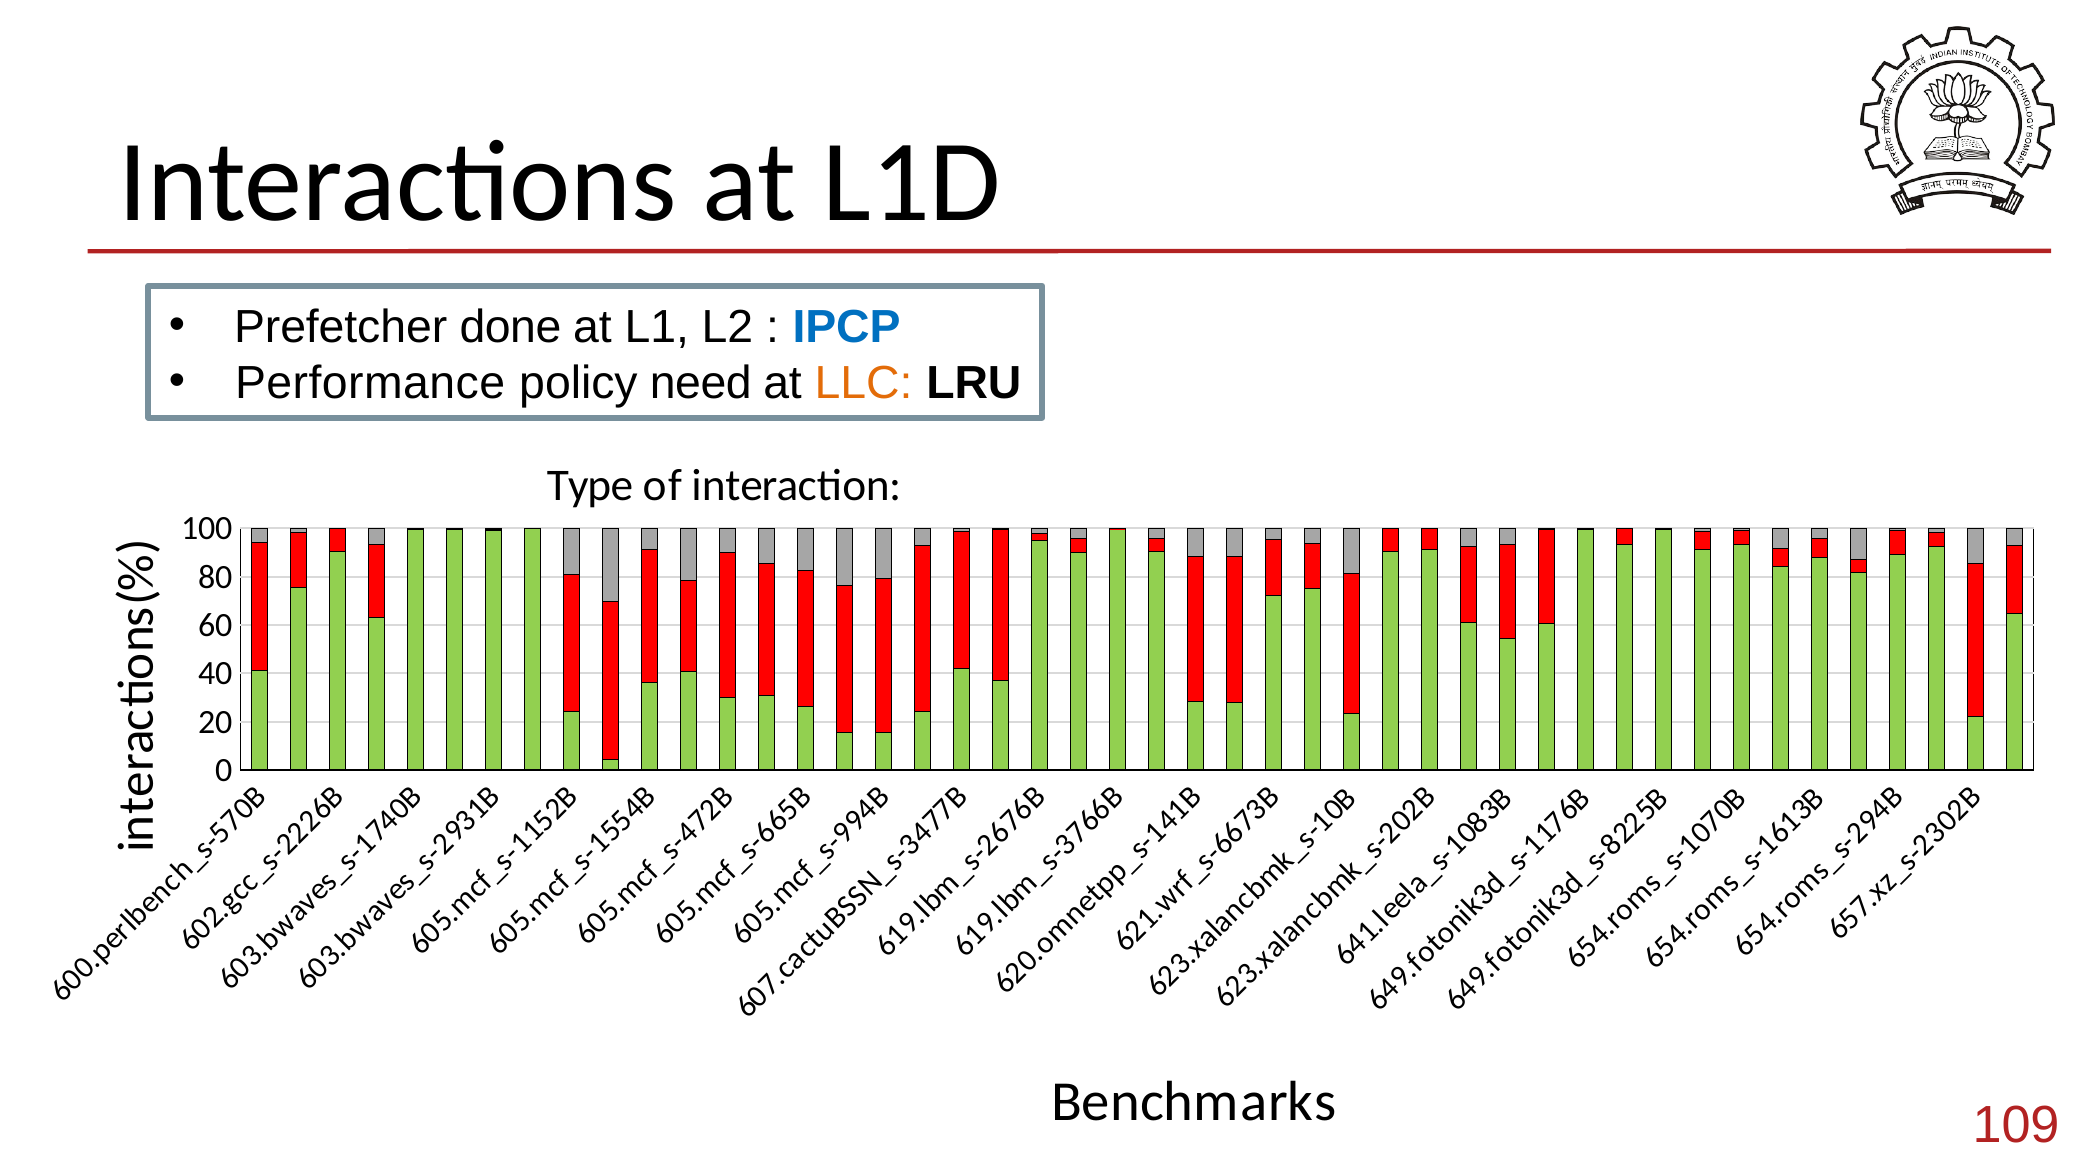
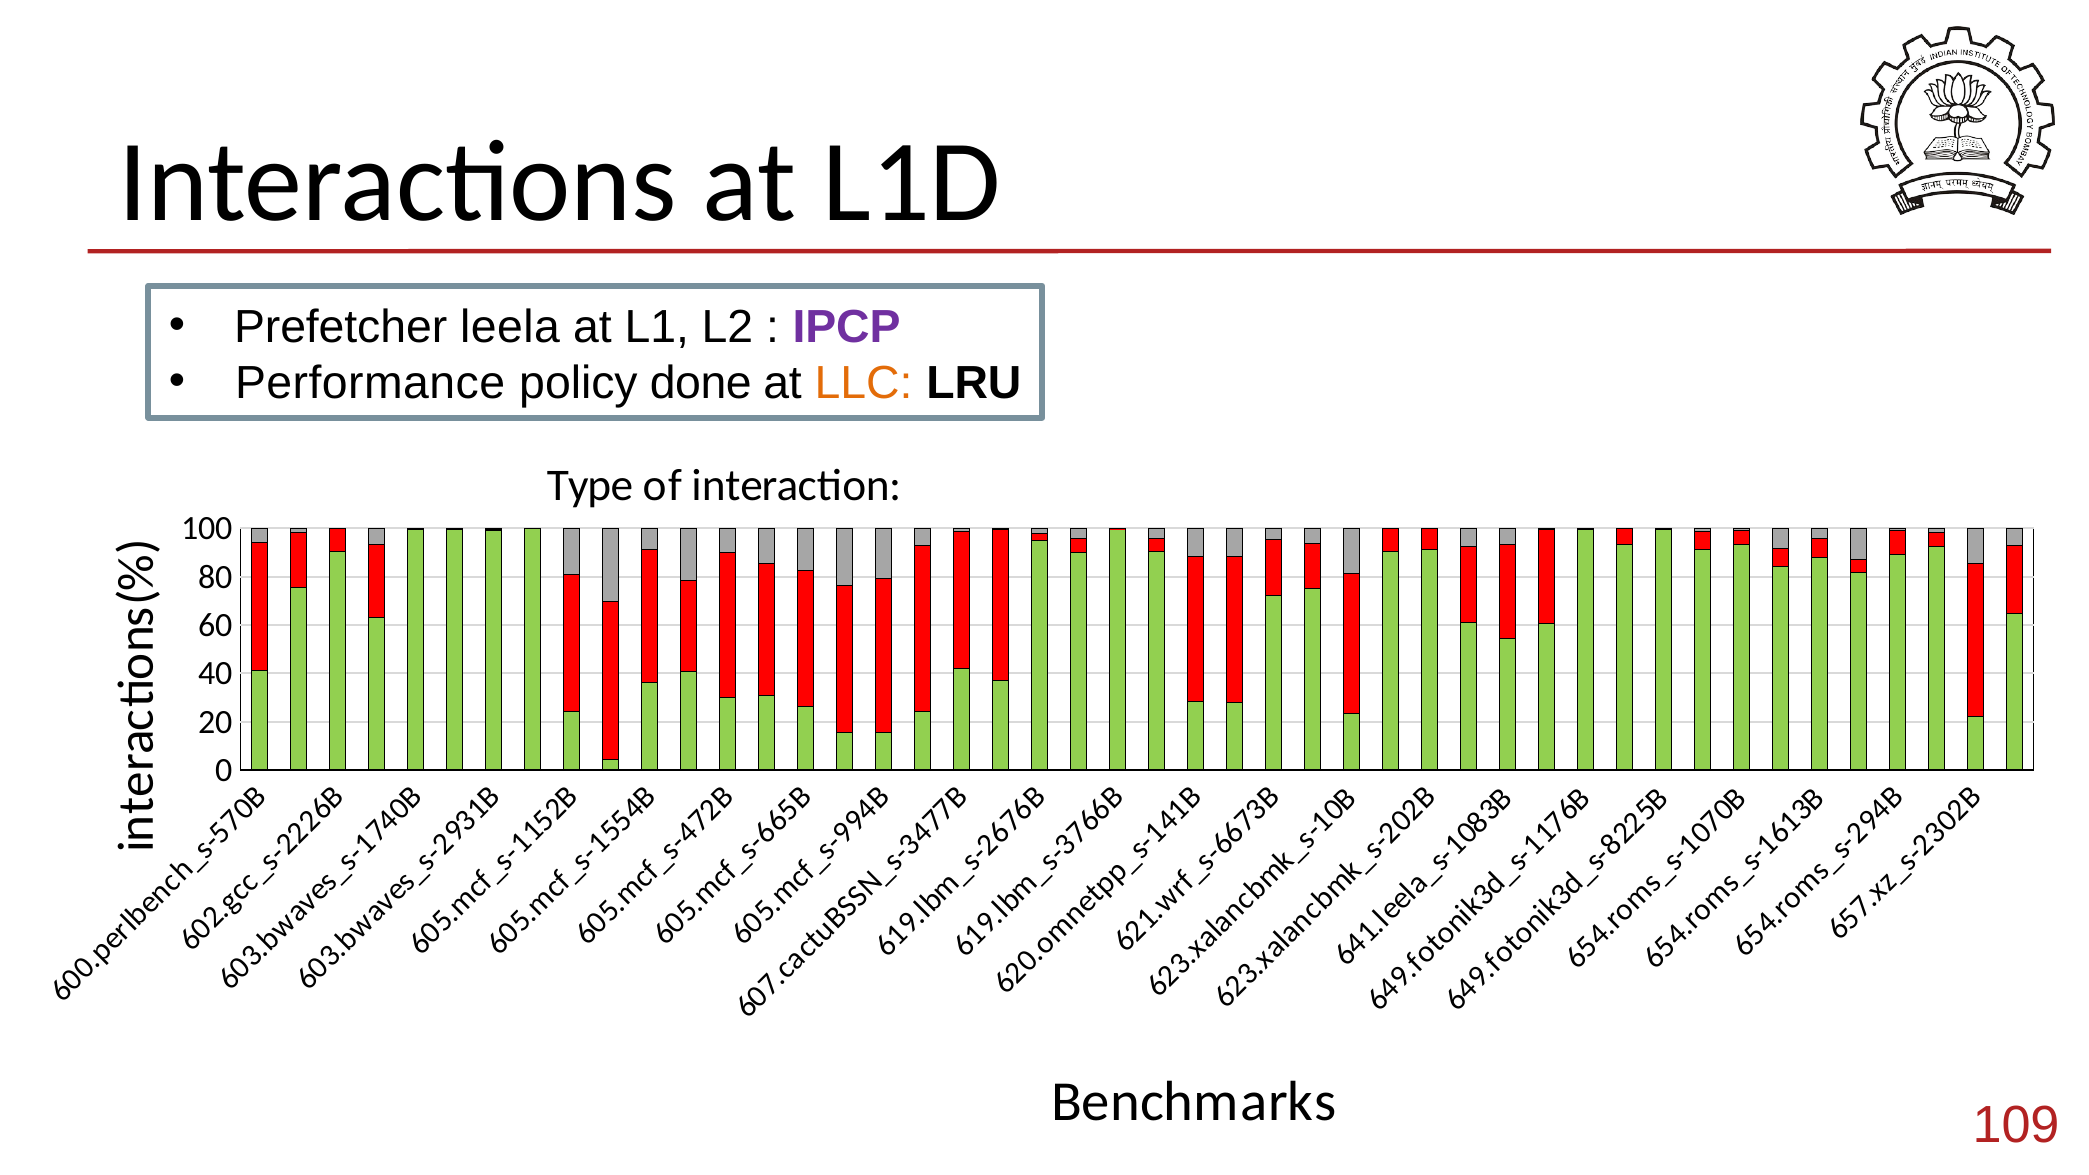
done: done -> leela
IPCP colour: blue -> purple
need: need -> done
